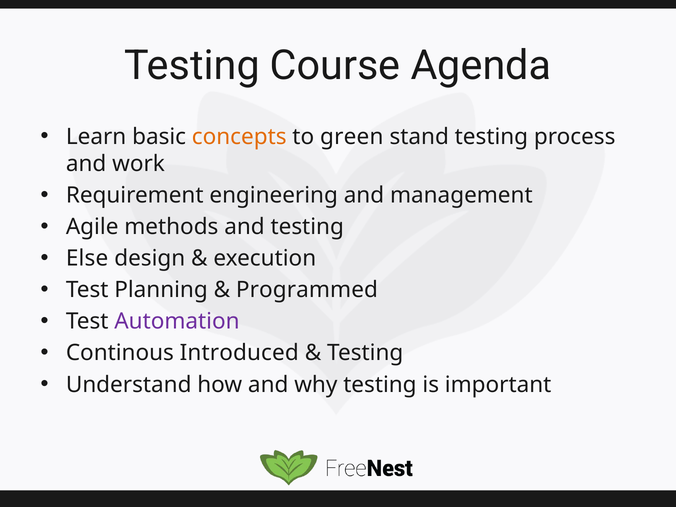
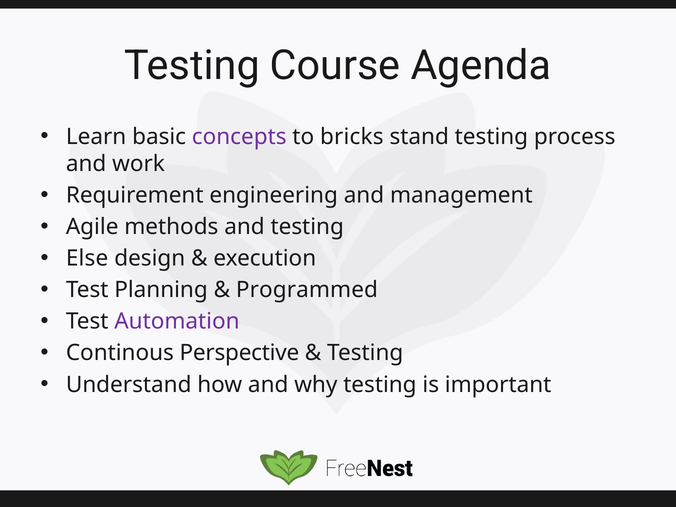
concepts colour: orange -> purple
green: green -> bricks
Introduced: Introduced -> Perspective
